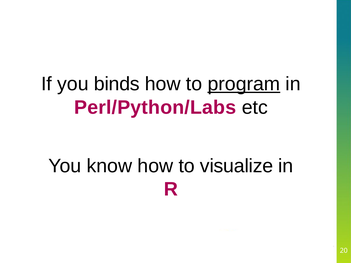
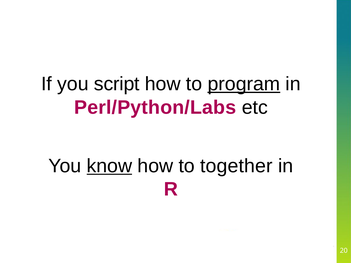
binds: binds -> script
know underline: none -> present
visualize: visualize -> together
